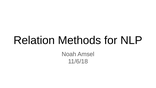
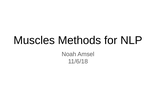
Relation: Relation -> Muscles
